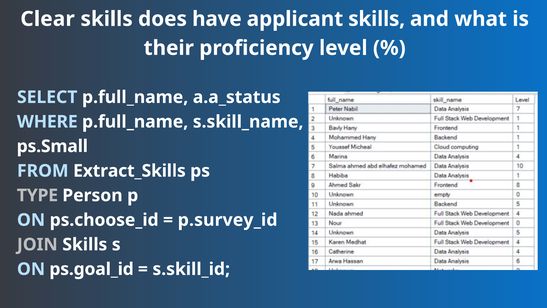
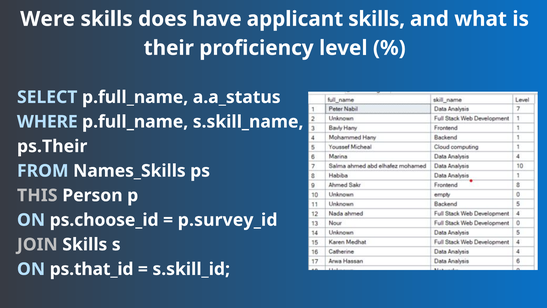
Clear: Clear -> Were
ps.Small: ps.Small -> ps.Their
Extract_Skills: Extract_Skills -> Names_Skills
TYPE: TYPE -> THIS
ps.goal_id: ps.goal_id -> ps.that_id
